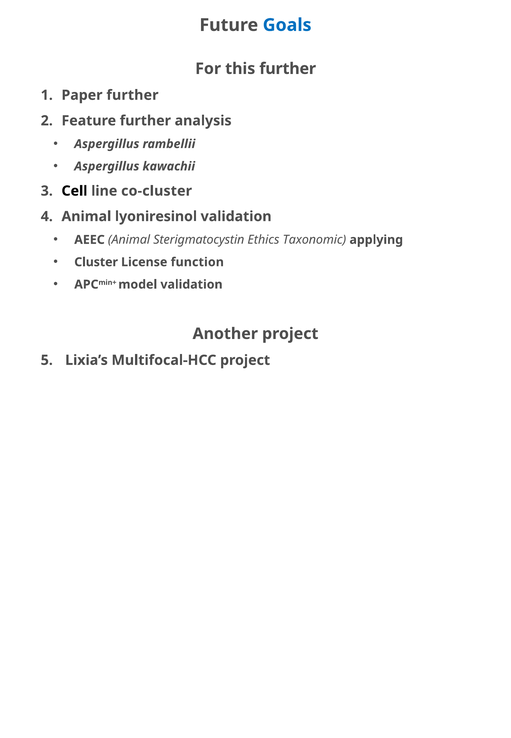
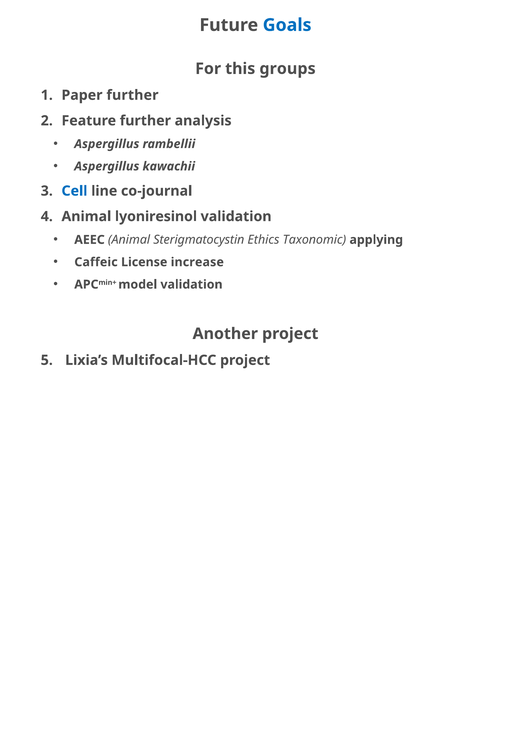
this further: further -> groups
Cell colour: black -> blue
co-cluster: co-cluster -> co-journal
Cluster: Cluster -> Caffeic
function: function -> increase
